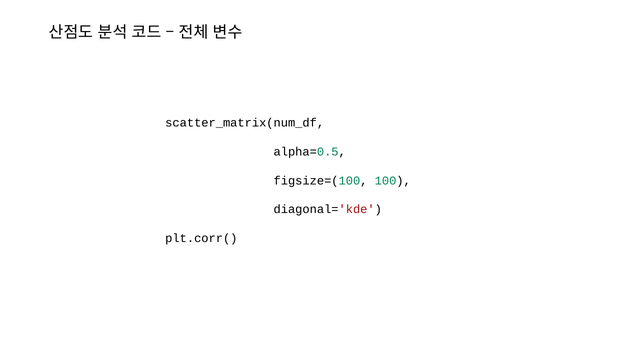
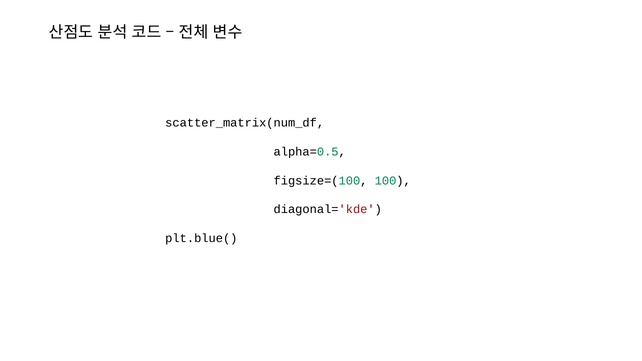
plt.corr(: plt.corr( -> plt.blue(
